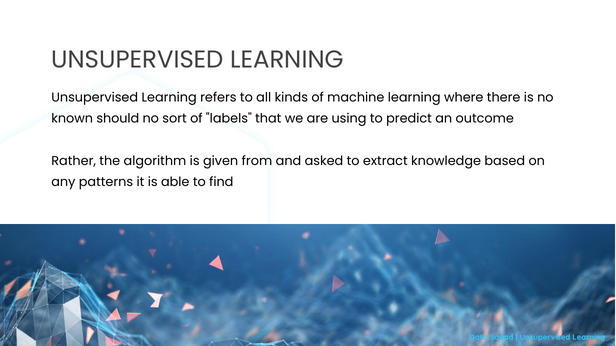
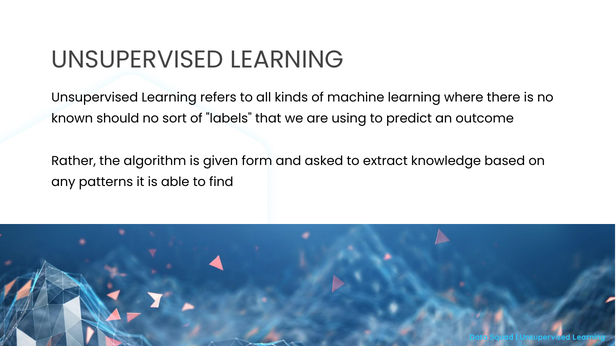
from: from -> form
